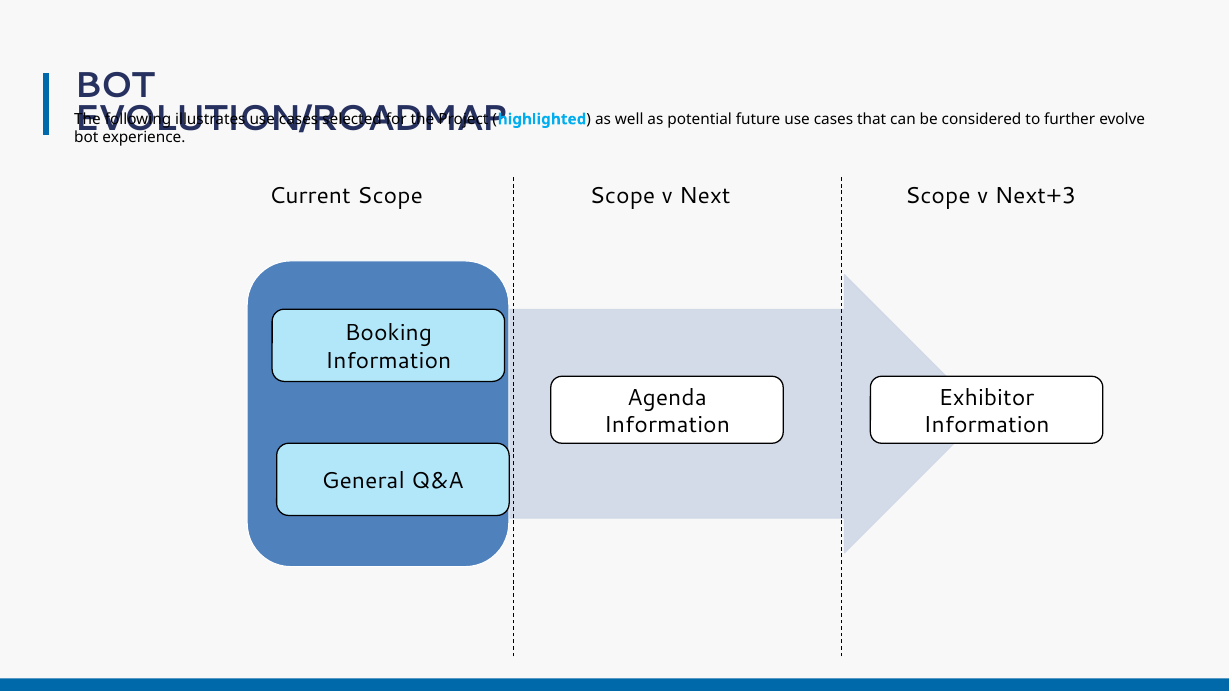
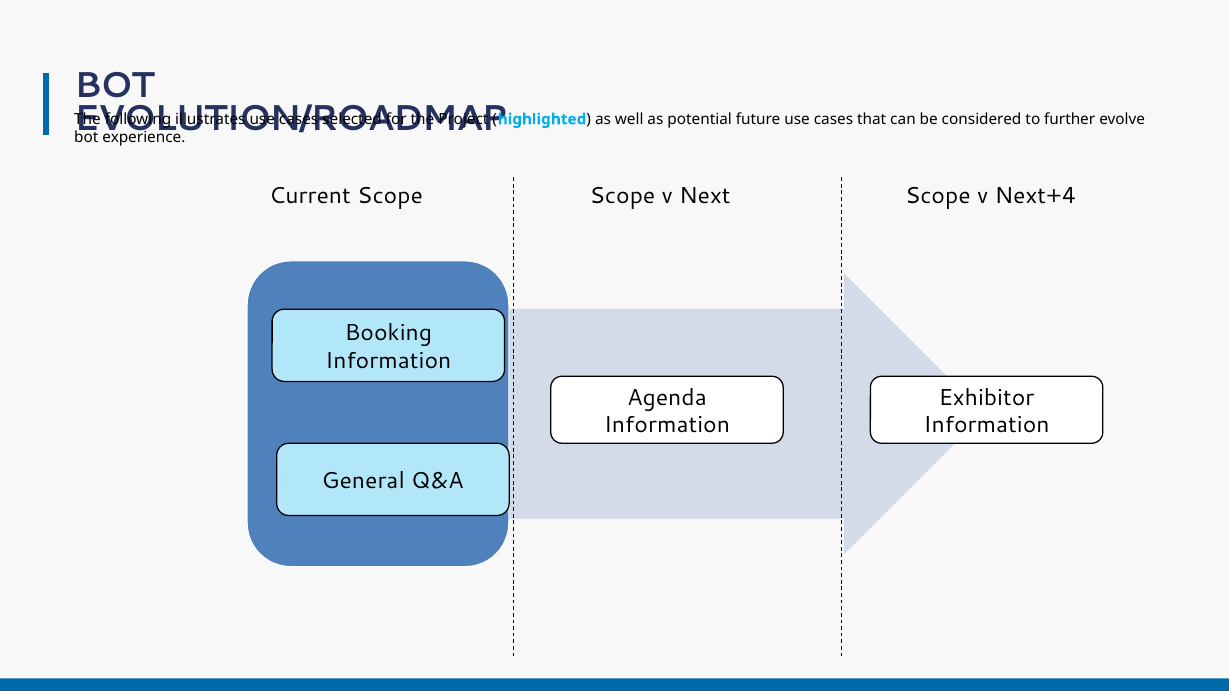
Next+3: Next+3 -> Next+4
